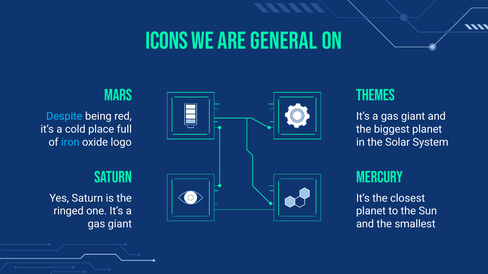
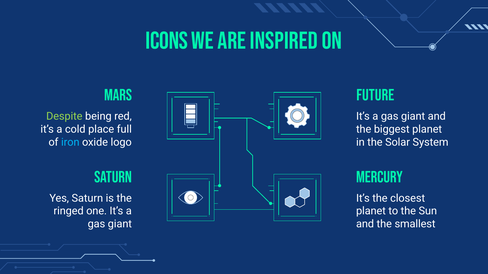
GENERAL: GENERAL -> INSPIRED
THEMES: THEMES -> FUTURE
Despite colour: light blue -> light green
